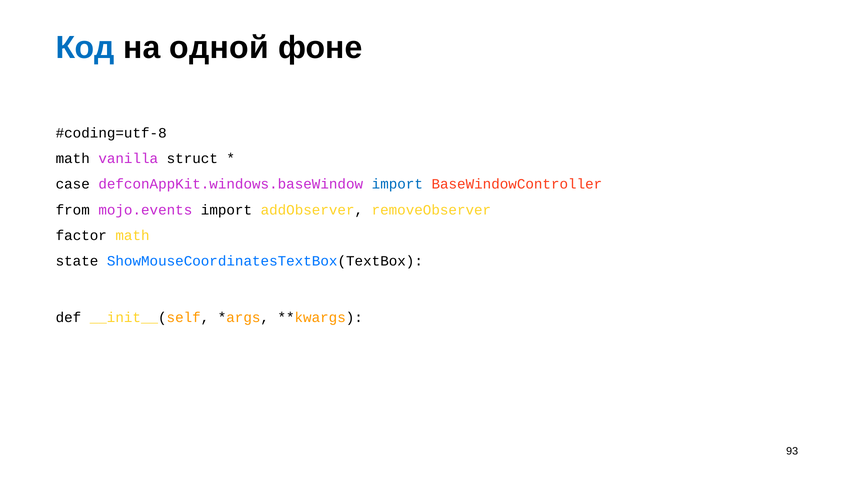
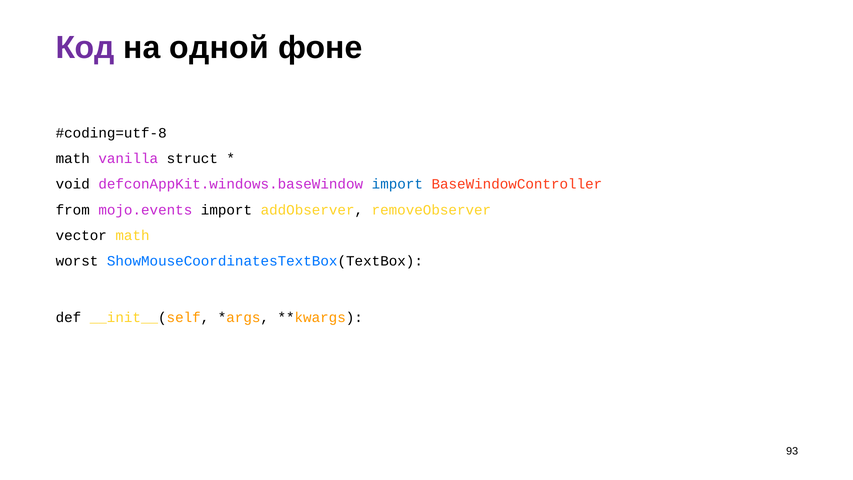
Код colour: blue -> purple
case: case -> void
factor: factor -> vector
state: state -> worst
